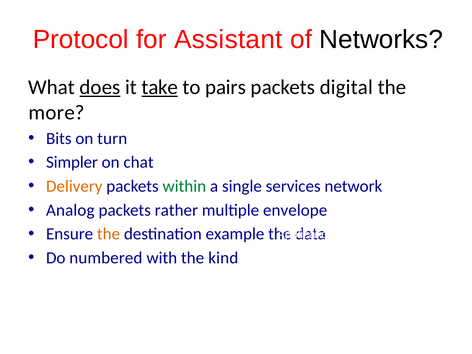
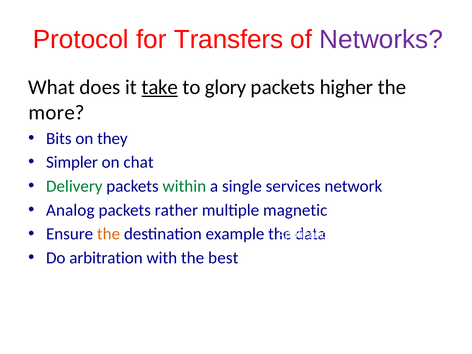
Assistant: Assistant -> Transfers
Networks colour: black -> purple
does underline: present -> none
pairs: pairs -> glory
digital: digital -> higher
turn: turn -> they
Delivery colour: orange -> green
envelope: envelope -> magnetic
numbered: numbered -> arbitration
kind: kind -> best
